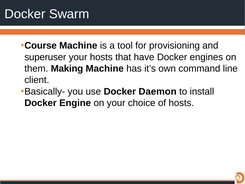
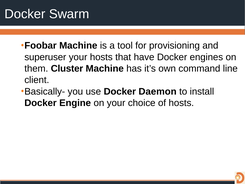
Course: Course -> Foobar
Making: Making -> Cluster
